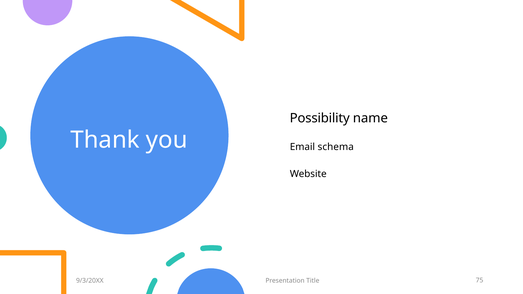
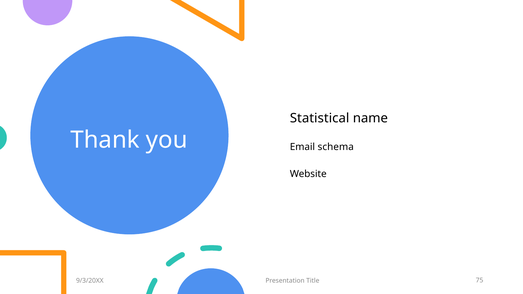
Possibility: Possibility -> Statistical
